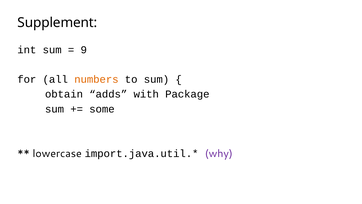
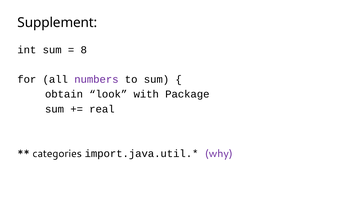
9: 9 -> 8
numbers colour: orange -> purple
adds: adds -> look
some: some -> real
lowercase: lowercase -> categories
